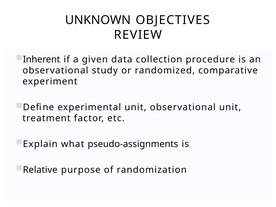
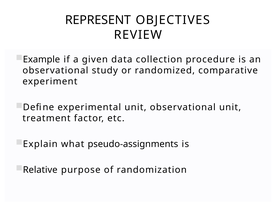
UNKNOWN: UNKNOWN -> REPRESENT
Inherent: Inherent -> Example
